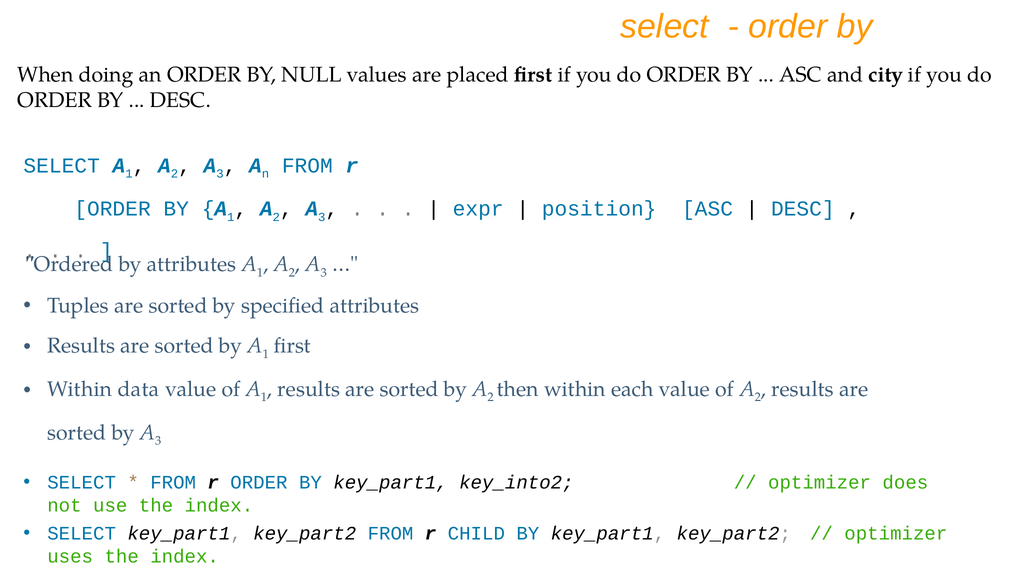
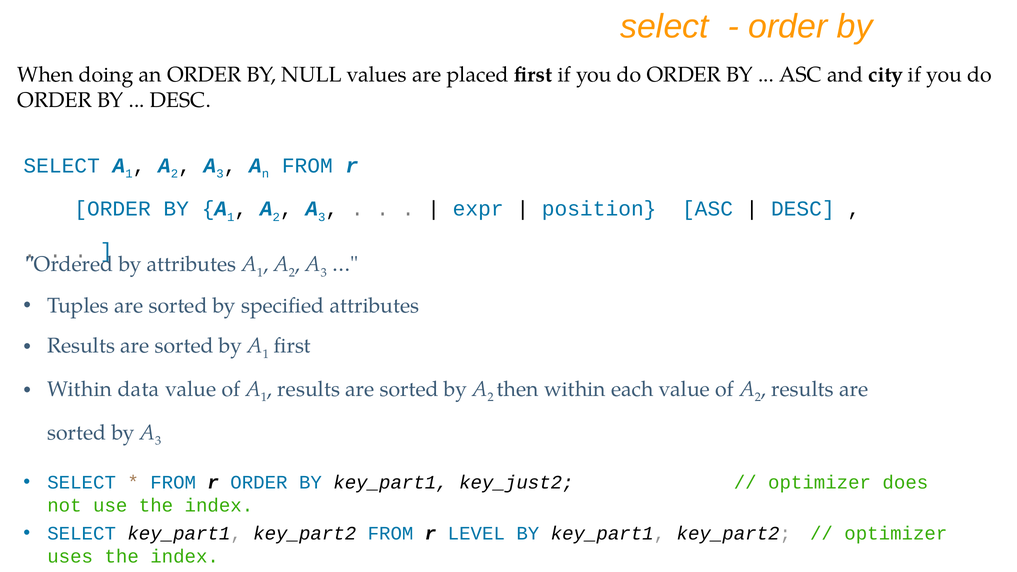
key_into2: key_into2 -> key_just2
CHILD: CHILD -> LEVEL
